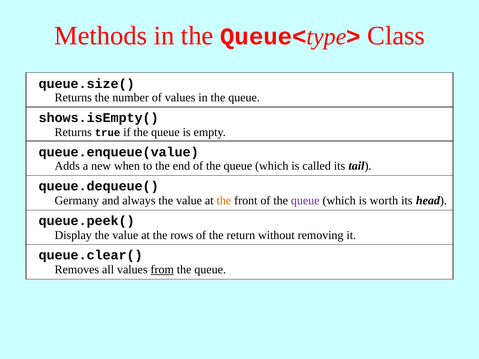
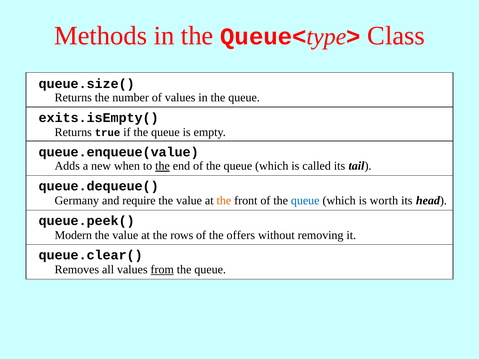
shows.isEmpty(: shows.isEmpty( -> exits.isEmpty(
the at (163, 166) underline: none -> present
always: always -> require
queue at (305, 201) colour: purple -> blue
Display: Display -> Modern
return: return -> offers
